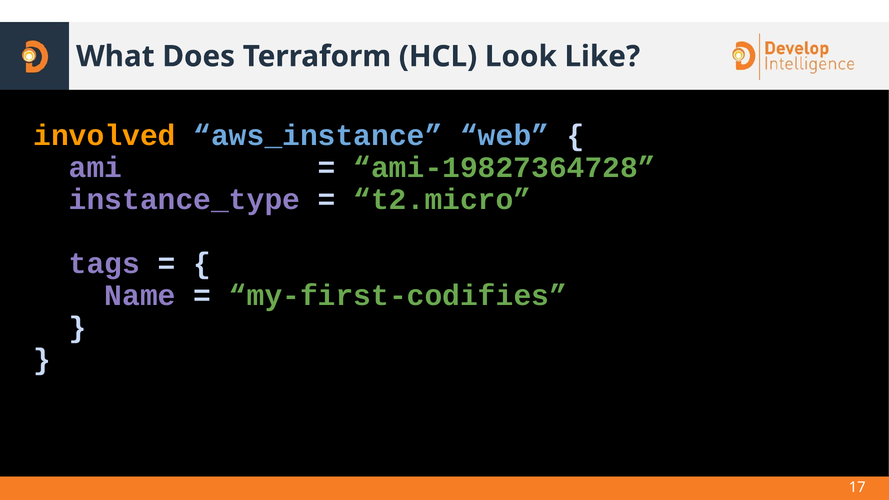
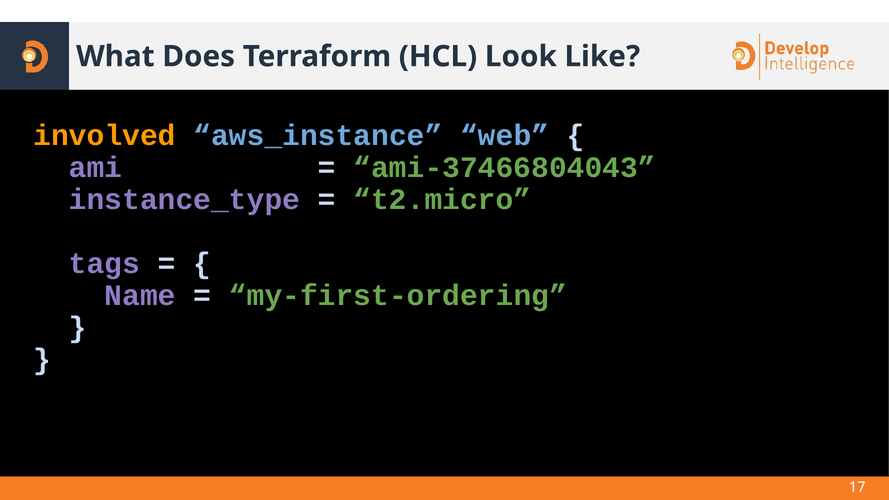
ami-19827364728: ami-19827364728 -> ami-37466804043
my-first-codifies: my-first-codifies -> my-first-ordering
